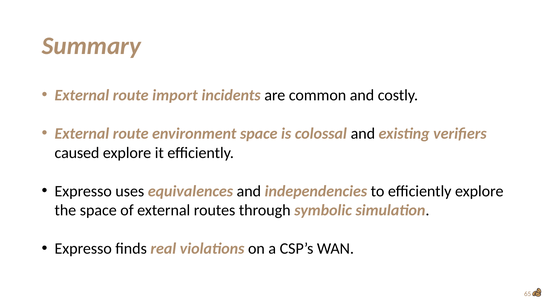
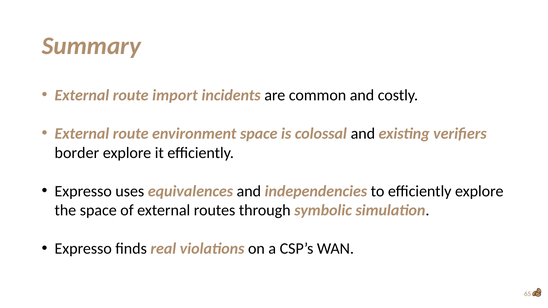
caused: caused -> border
